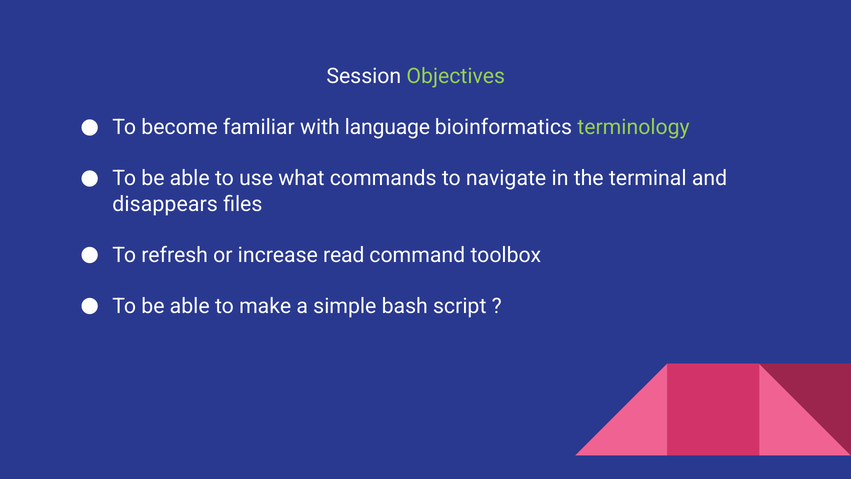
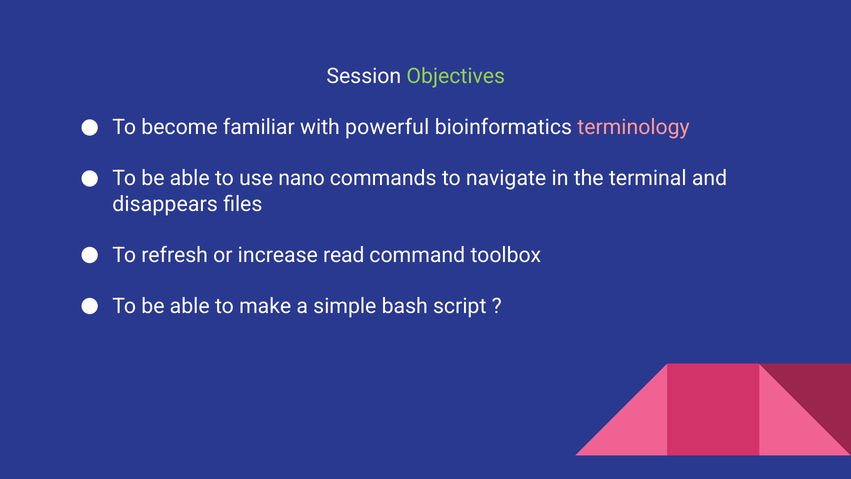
language: language -> powerful
terminology colour: light green -> pink
what: what -> nano
